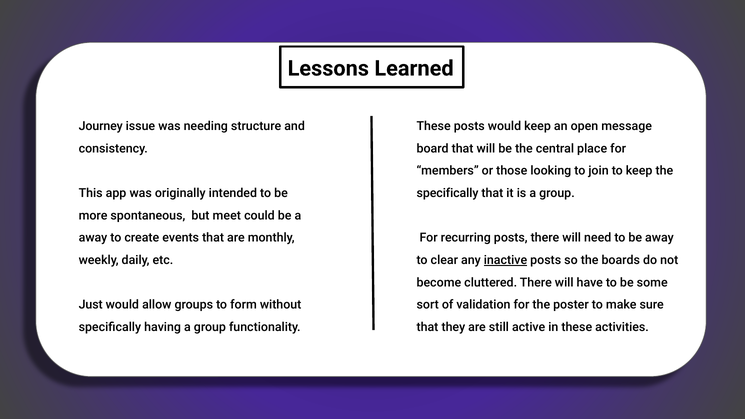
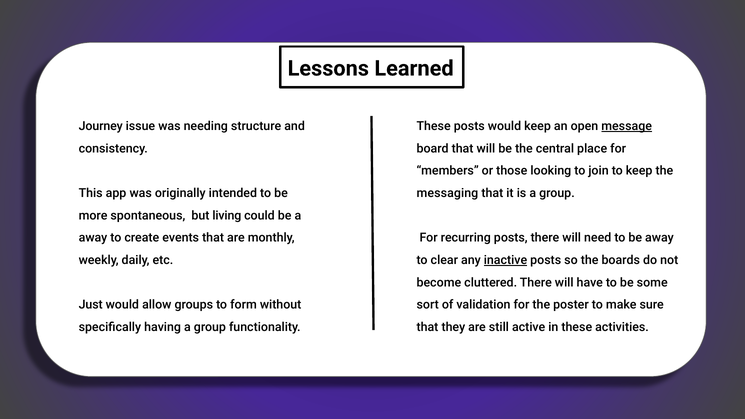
message underline: none -> present
specifically at (448, 193): specifically -> messaging
meet: meet -> living
